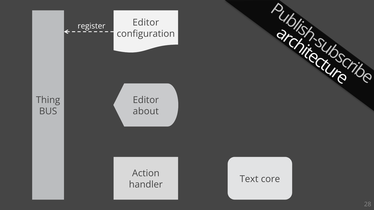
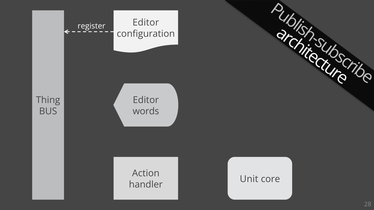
about: about -> words
Text: Text -> Unit
